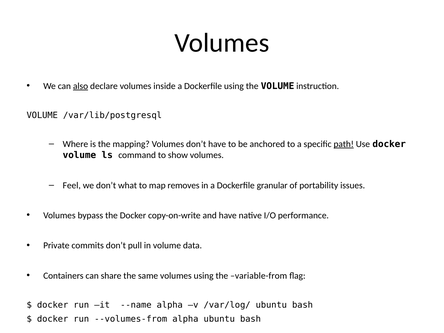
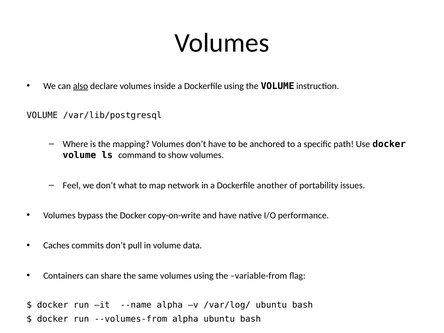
path underline: present -> none
removes: removes -> network
granular: granular -> another
Private: Private -> Caches
